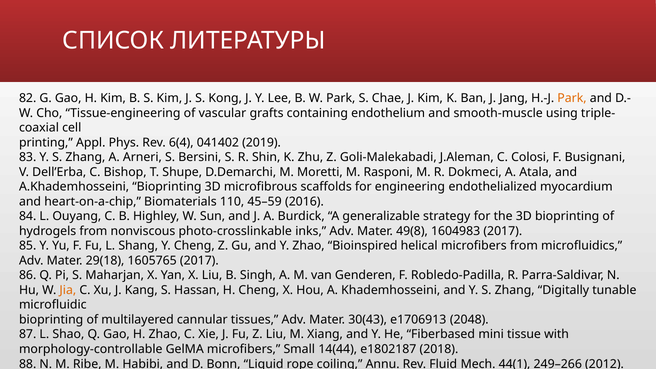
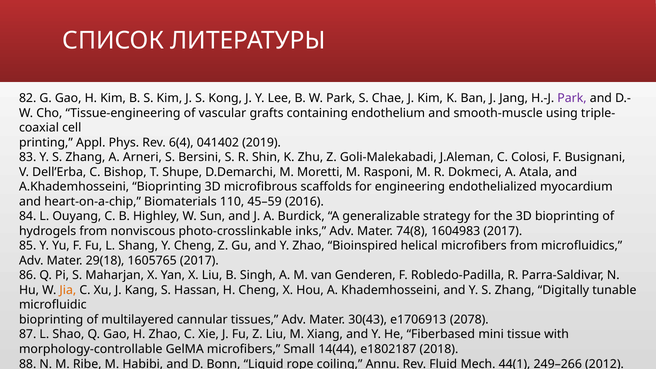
Park at (572, 98) colour: orange -> purple
49(8: 49(8 -> 74(8
2048: 2048 -> 2078
